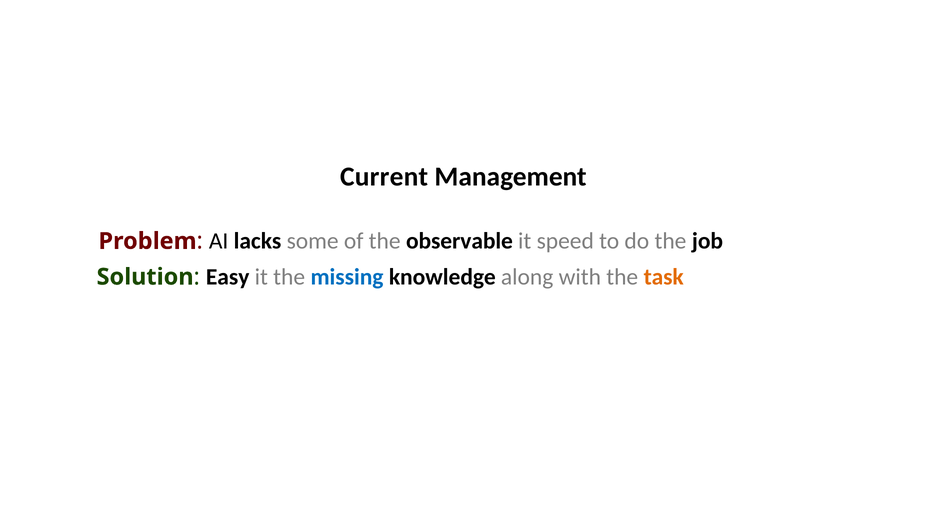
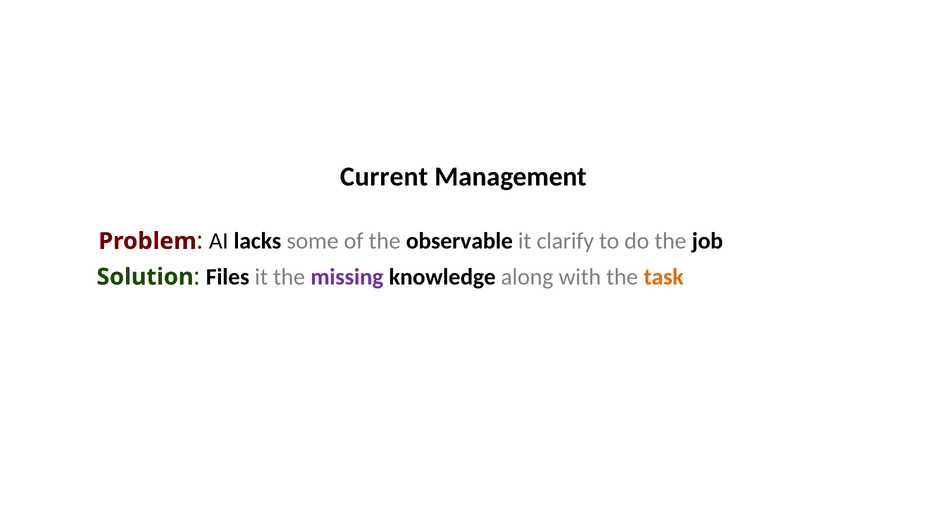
speed: speed -> clarify
Easy: Easy -> Files
missing colour: blue -> purple
